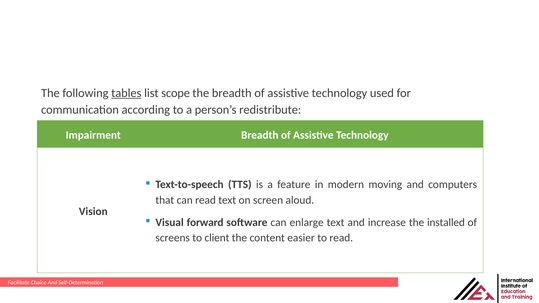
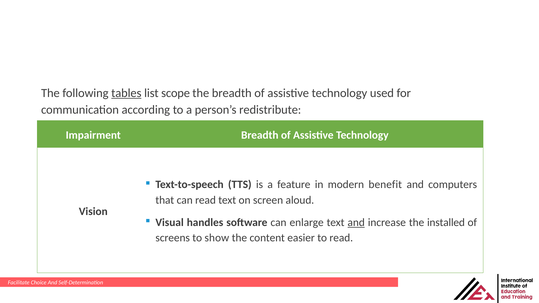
moving: moving -> benefit
forward: forward -> handles
and at (356, 223) underline: none -> present
client: client -> show
